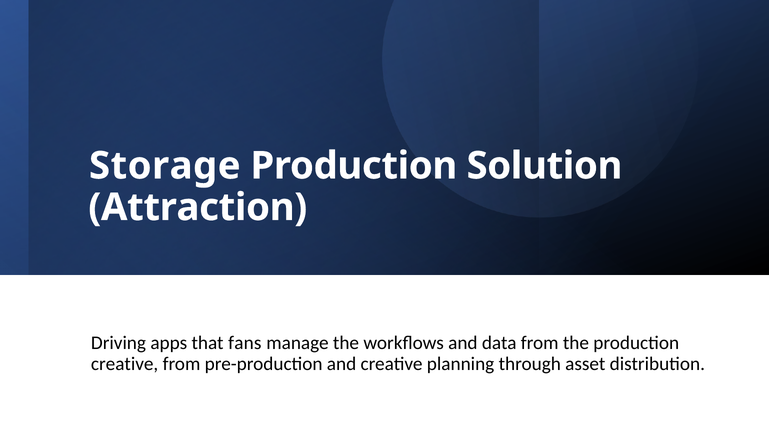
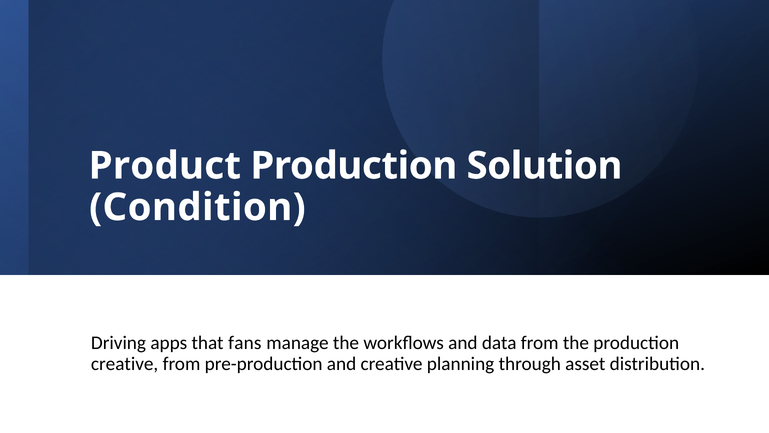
Storage: Storage -> Product
Attraction: Attraction -> Condition
